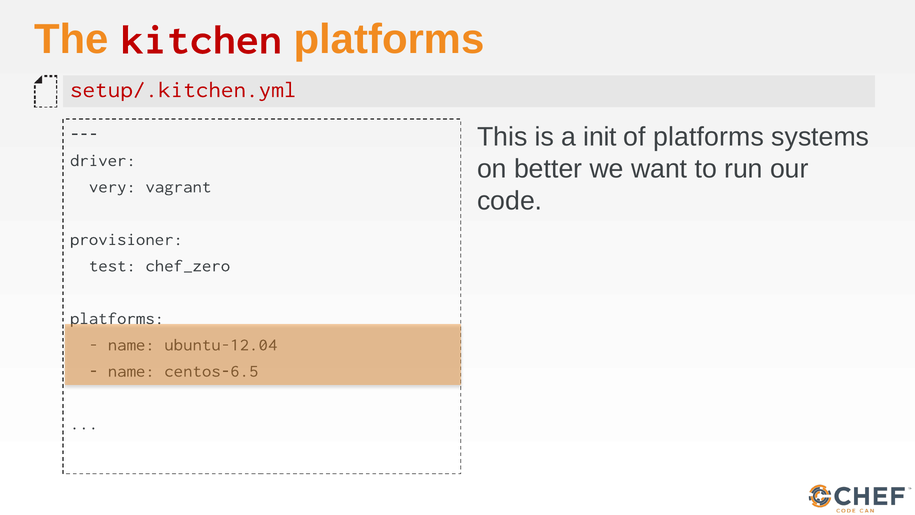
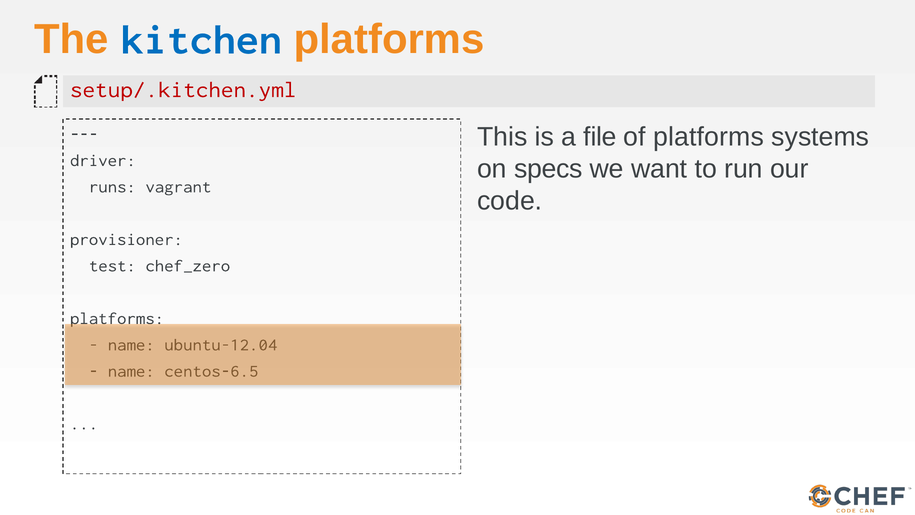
kitchen colour: red -> blue
init: init -> file
better: better -> specs
very: very -> runs
